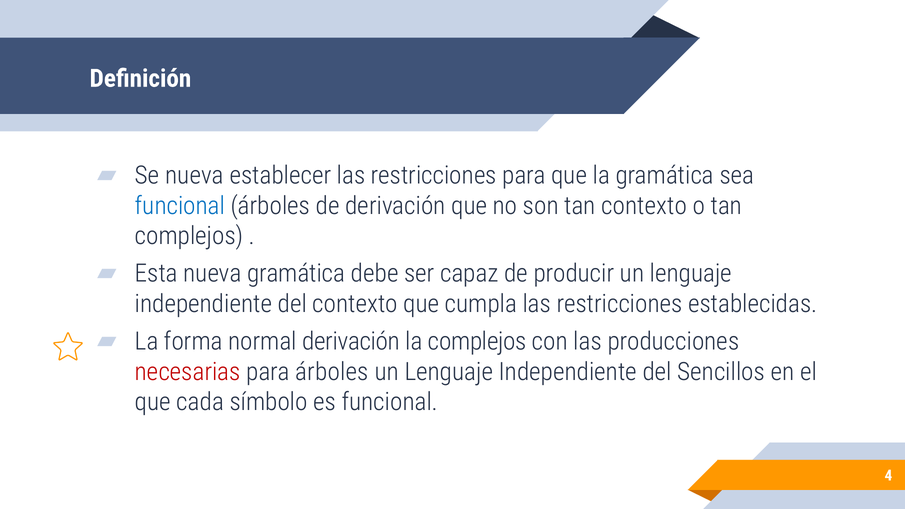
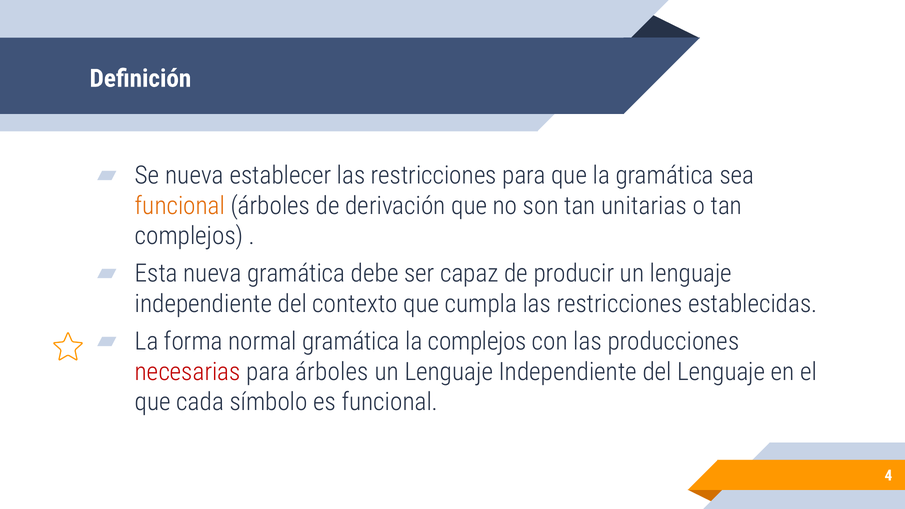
funcional at (180, 206) colour: blue -> orange
tan contexto: contexto -> unitarias
normal derivación: derivación -> gramática
del Sencillos: Sencillos -> Lenguaje
